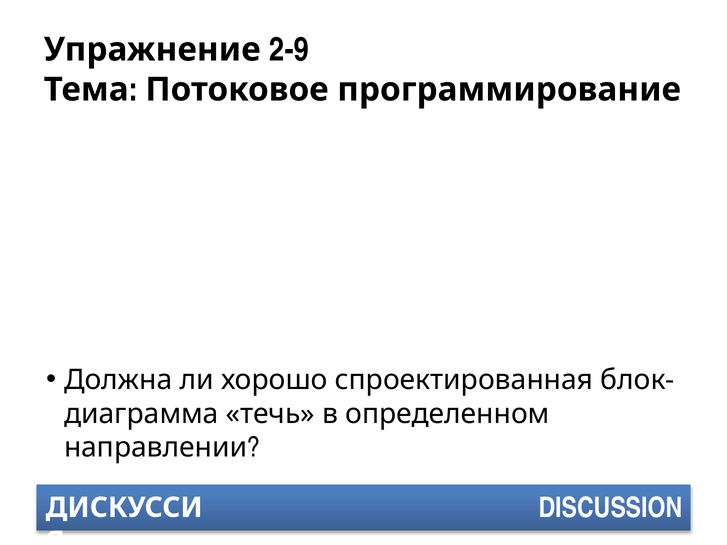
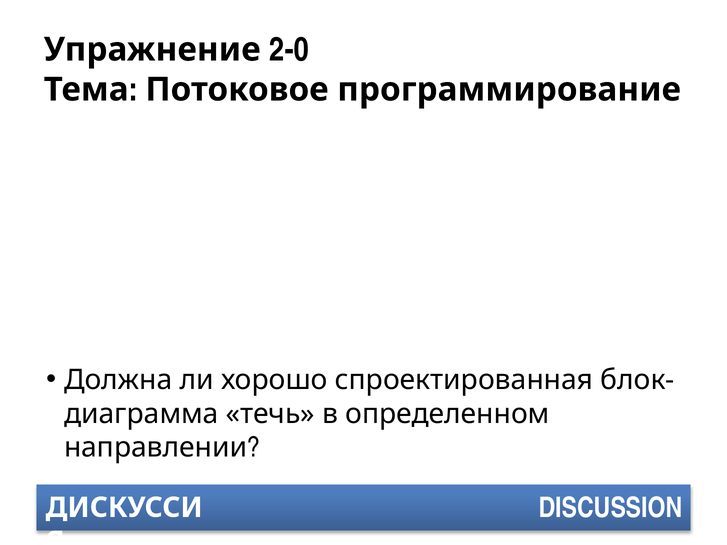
2-9: 2-9 -> 2-0
